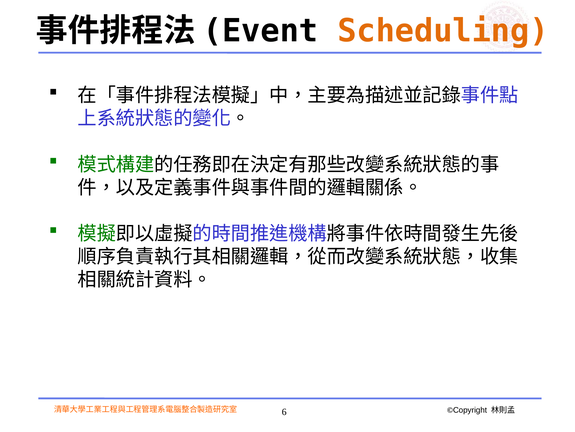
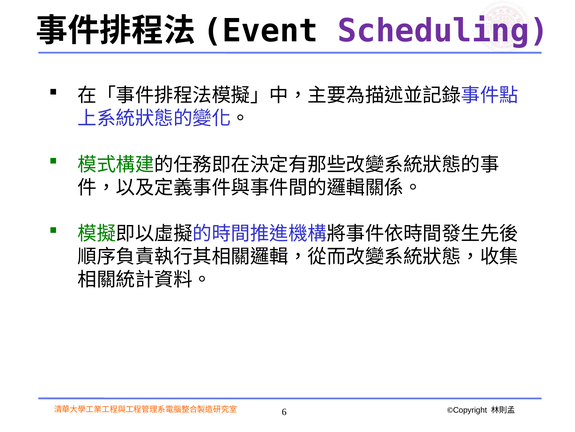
Scheduling colour: orange -> purple
